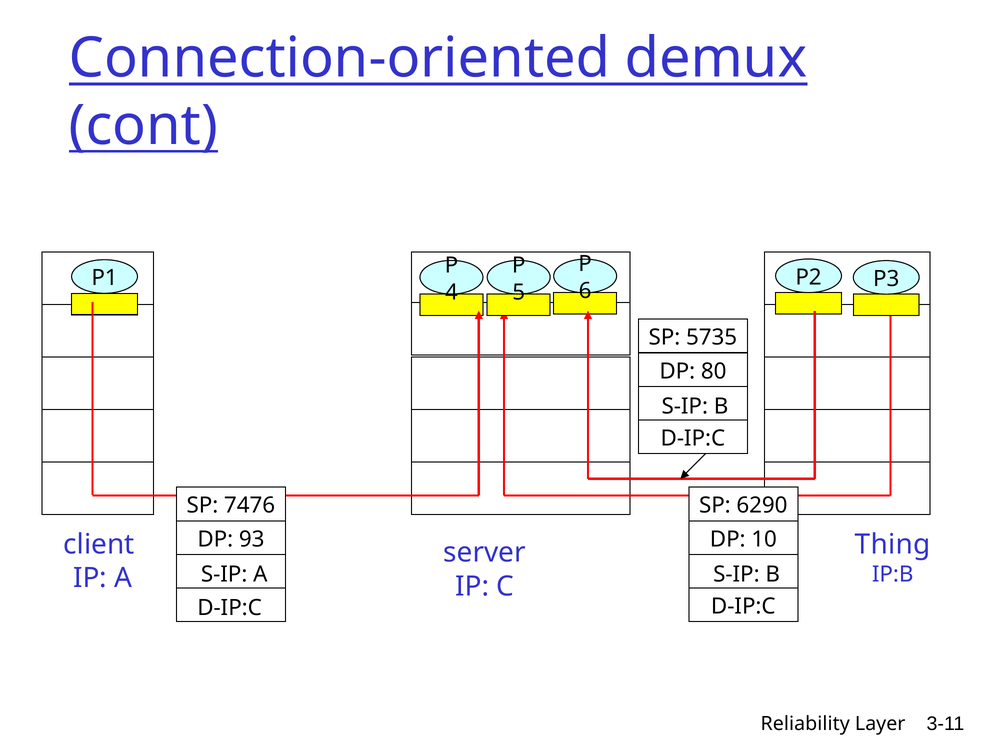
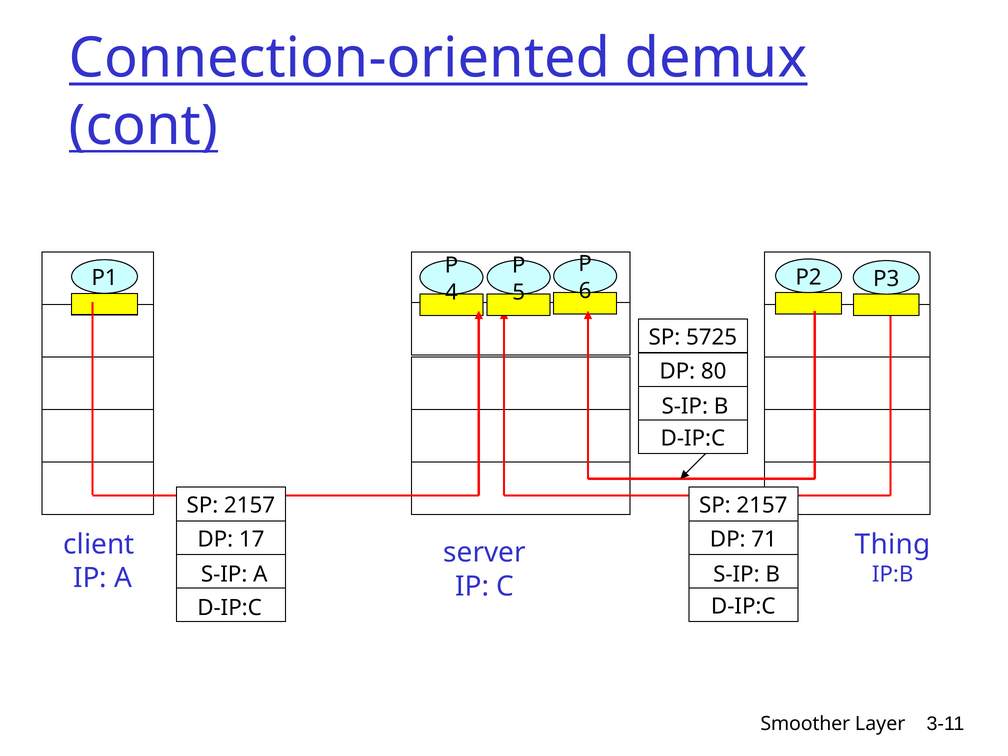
5735: 5735 -> 5725
7476 at (250, 506): 7476 -> 2157
6290 at (762, 506): 6290 -> 2157
93: 93 -> 17
10: 10 -> 71
Reliability: Reliability -> Smoother
